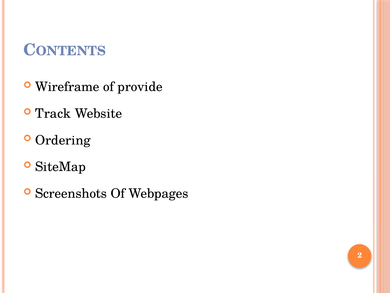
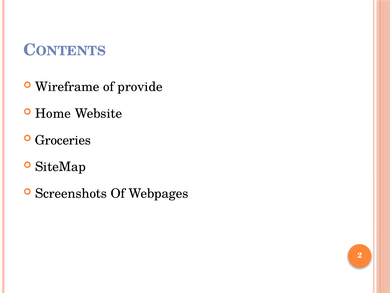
Track: Track -> Home
Ordering: Ordering -> Groceries
